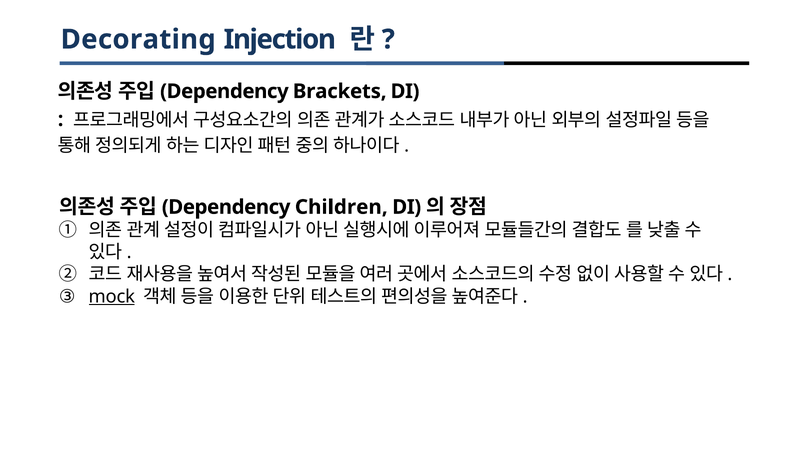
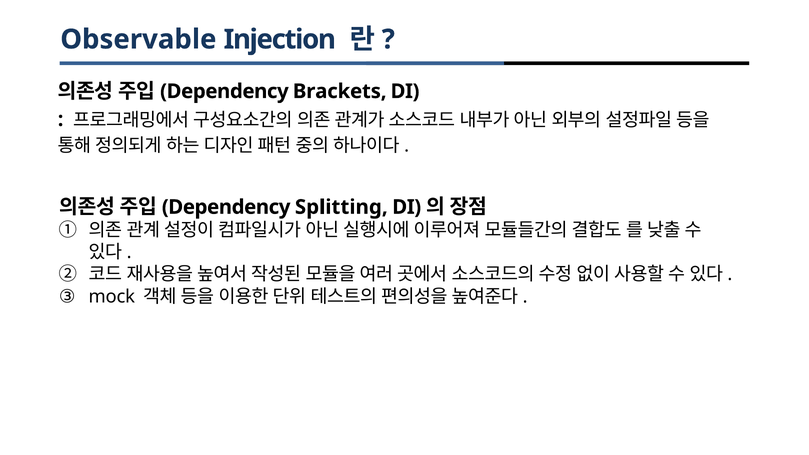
Decorating: Decorating -> Observable
Children: Children -> Splitting
mock underline: present -> none
